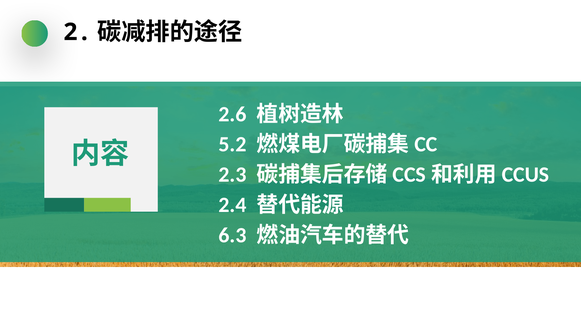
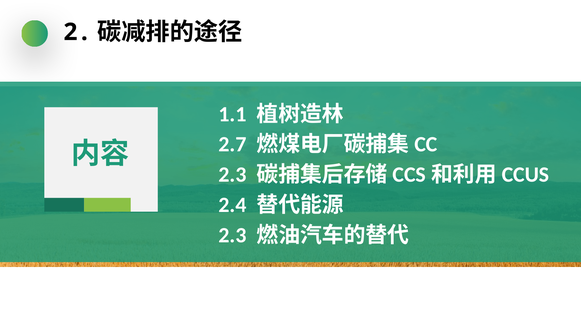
2.6: 2.6 -> 1.1
5.2: 5.2 -> 2.7
6.3 at (233, 235): 6.3 -> 2.3
